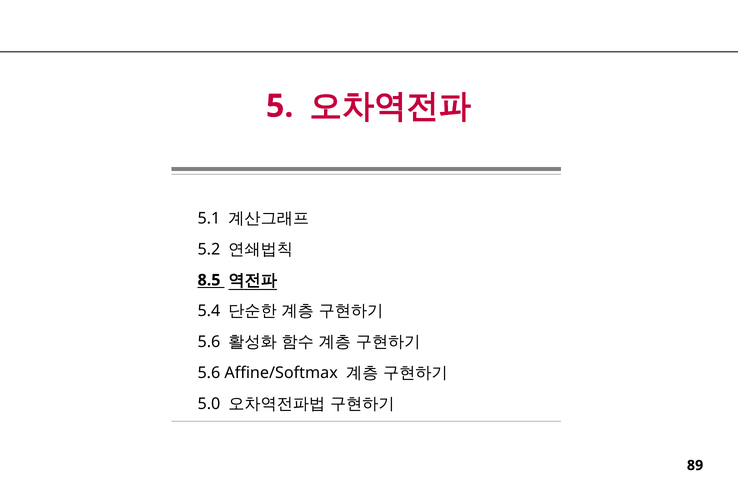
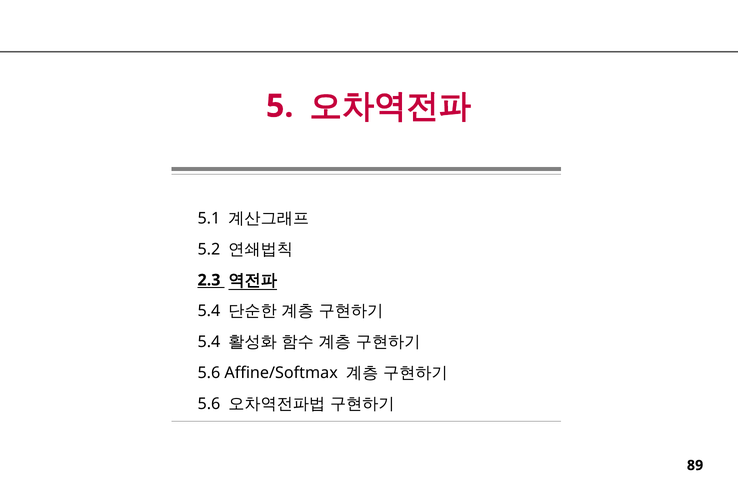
8.5: 8.5 -> 2.3
5.6 at (209, 342): 5.6 -> 5.4
5.0 at (209, 404): 5.0 -> 5.6
